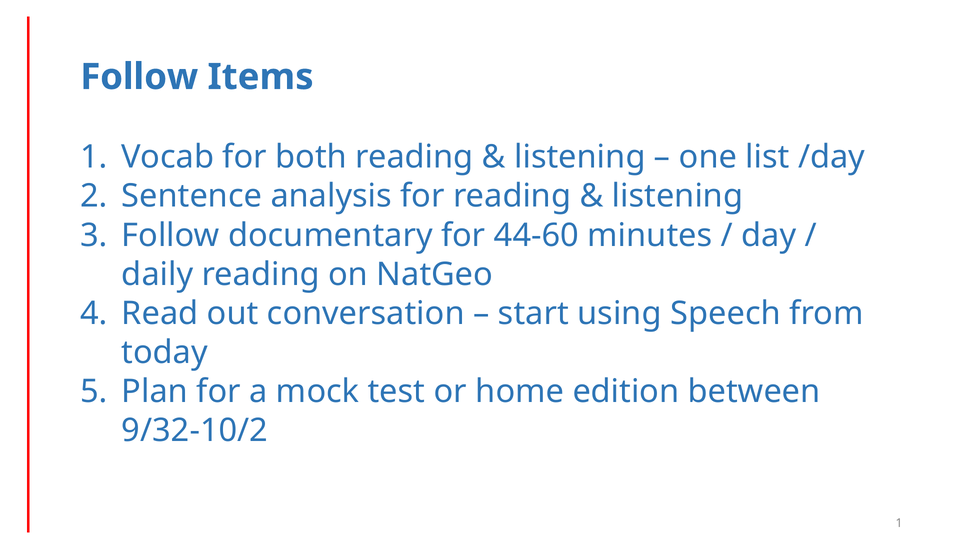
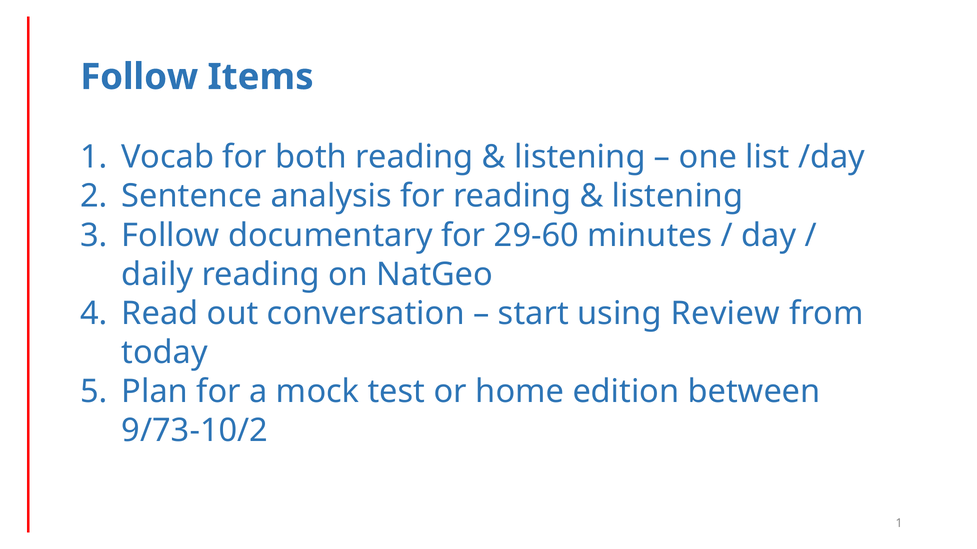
44-60: 44-60 -> 29-60
Speech: Speech -> Review
9/32-10/2: 9/32-10/2 -> 9/73-10/2
